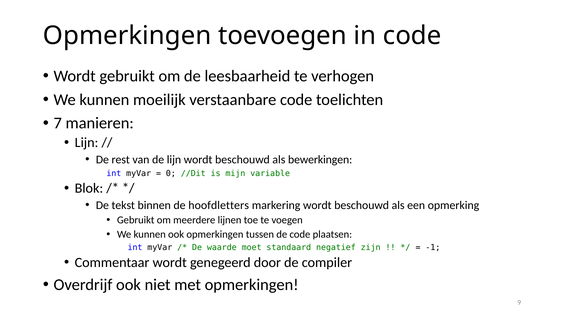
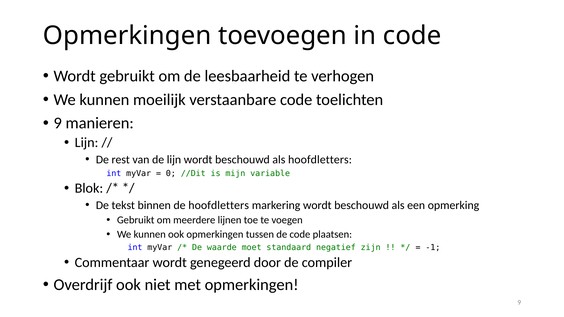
7 at (58, 123): 7 -> 9
als bewerkingen: bewerkingen -> hoofdletters
